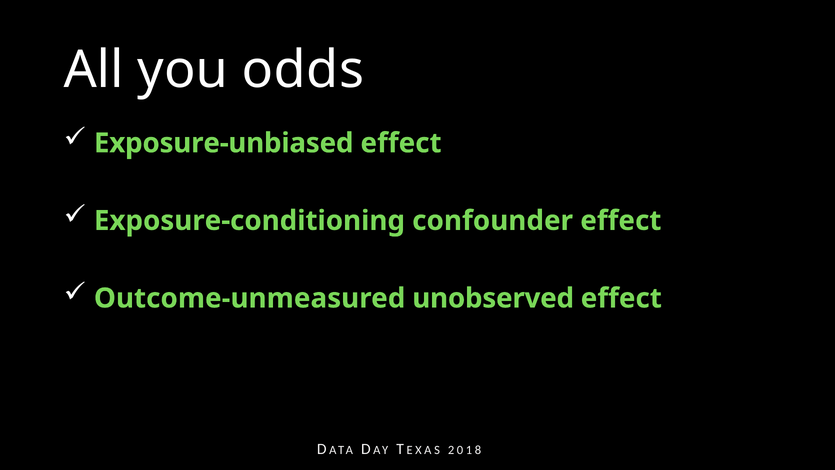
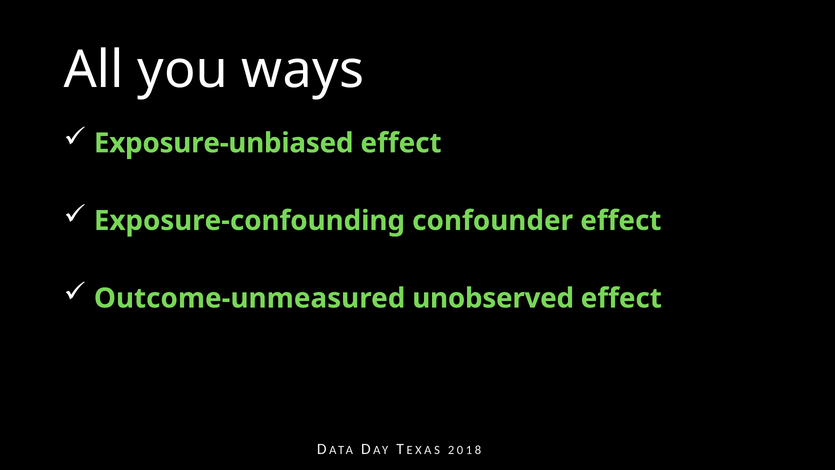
odds: odds -> ways
Exposure-conditioning: Exposure-conditioning -> Exposure-confounding
